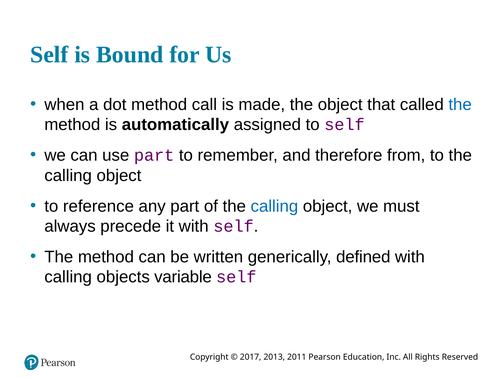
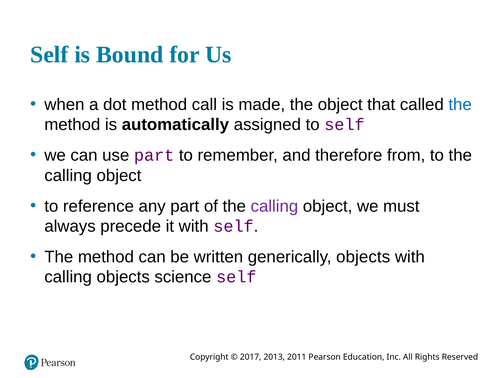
calling at (274, 206) colour: blue -> purple
generically defined: defined -> objects
variable: variable -> science
